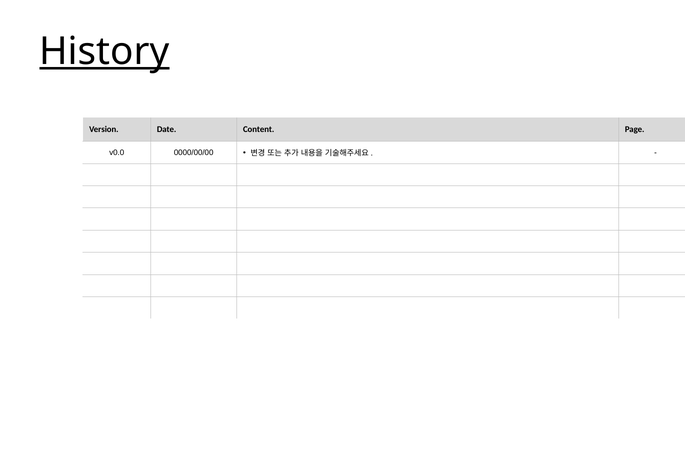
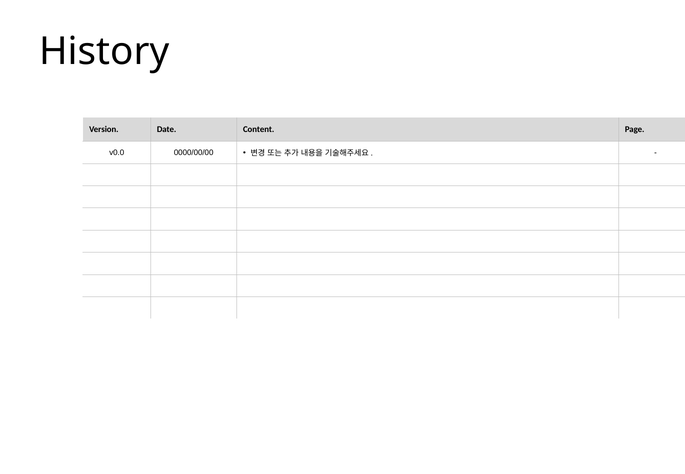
History underline: present -> none
